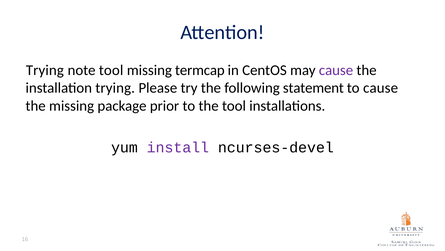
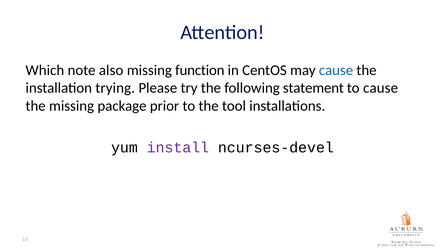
Trying at (45, 70): Trying -> Which
note tool: tool -> also
termcap: termcap -> function
cause at (336, 70) colour: purple -> blue
